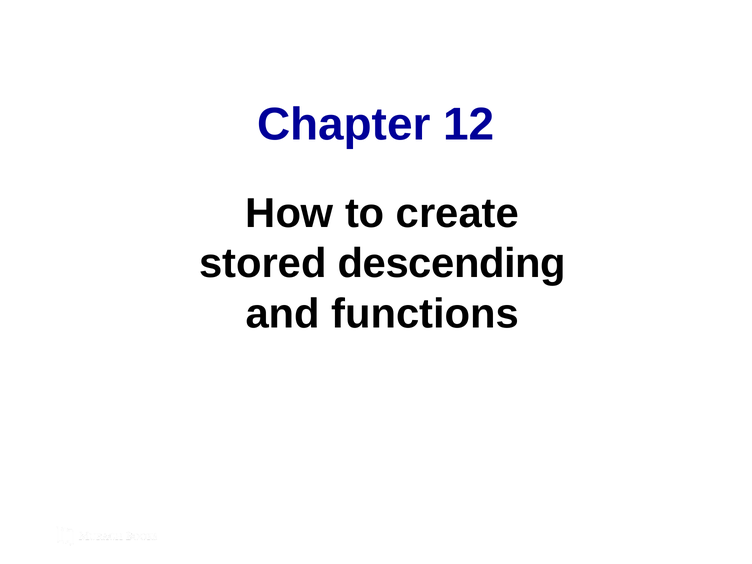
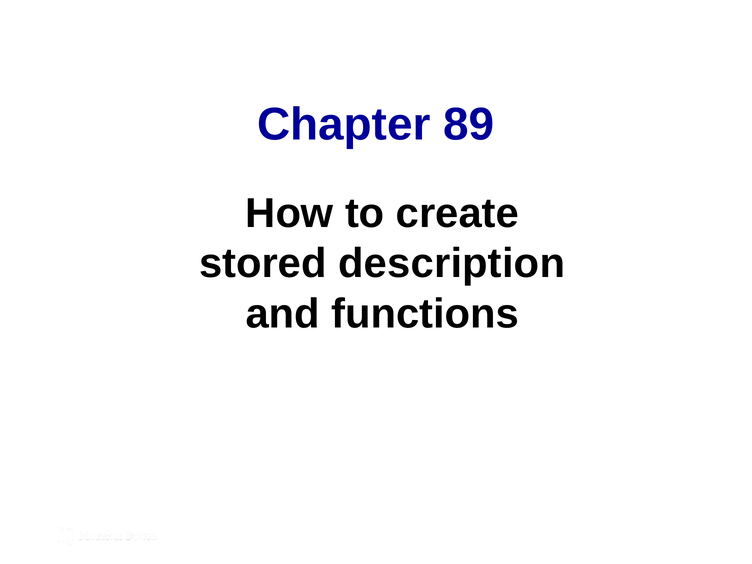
12: 12 -> 89
descending: descending -> description
